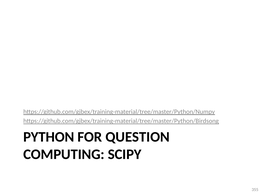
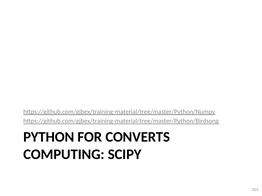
QUESTION: QUESTION -> CONVERTS
